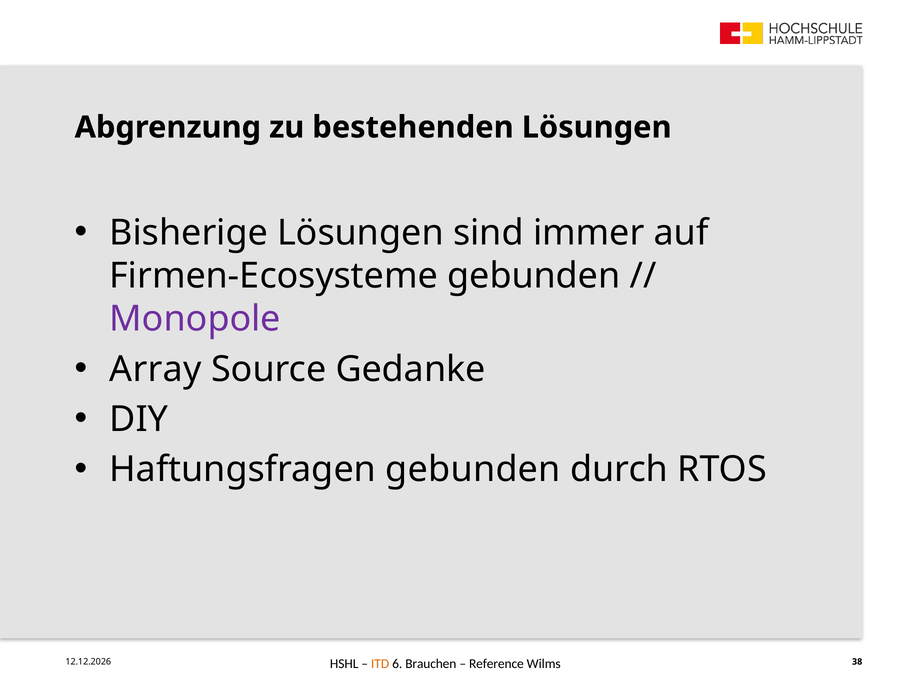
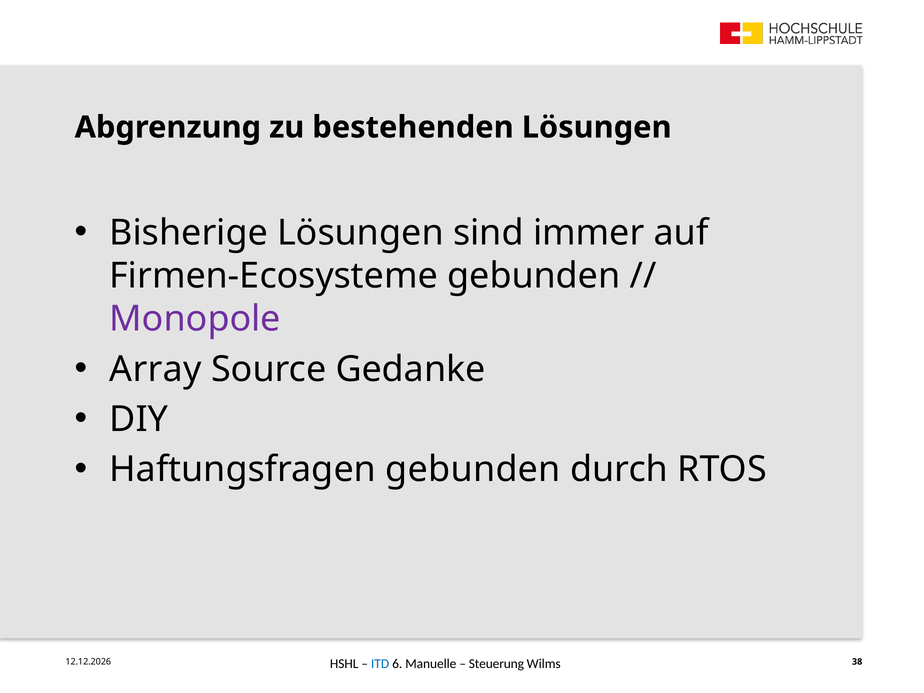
ITD colour: orange -> blue
Brauchen: Brauchen -> Manuelle
Reference: Reference -> Steuerung
